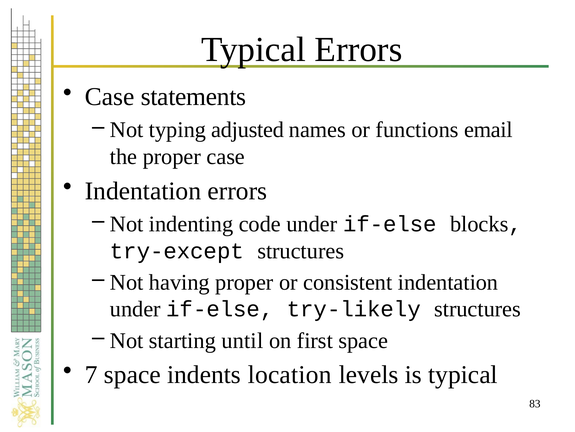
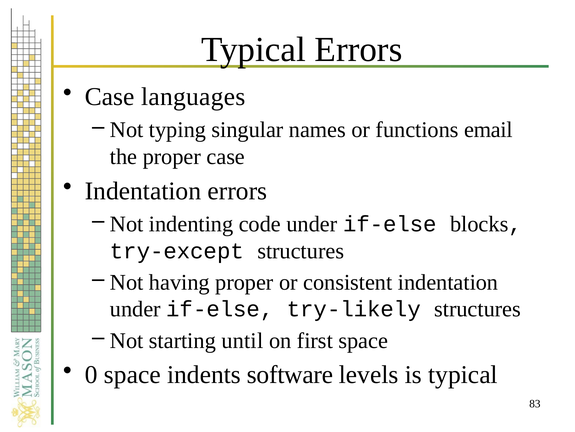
statements: statements -> languages
adjusted: adjusted -> singular
7: 7 -> 0
location: location -> software
